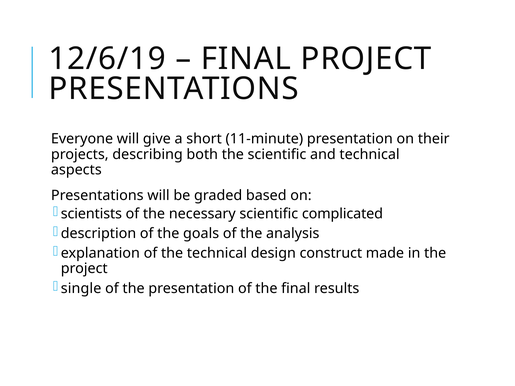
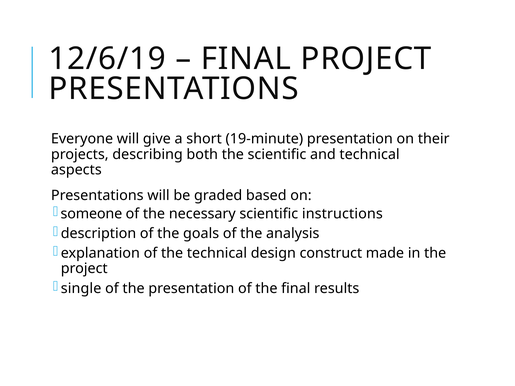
11-minute: 11-minute -> 19-minute
scientists: scientists -> someone
complicated: complicated -> instructions
